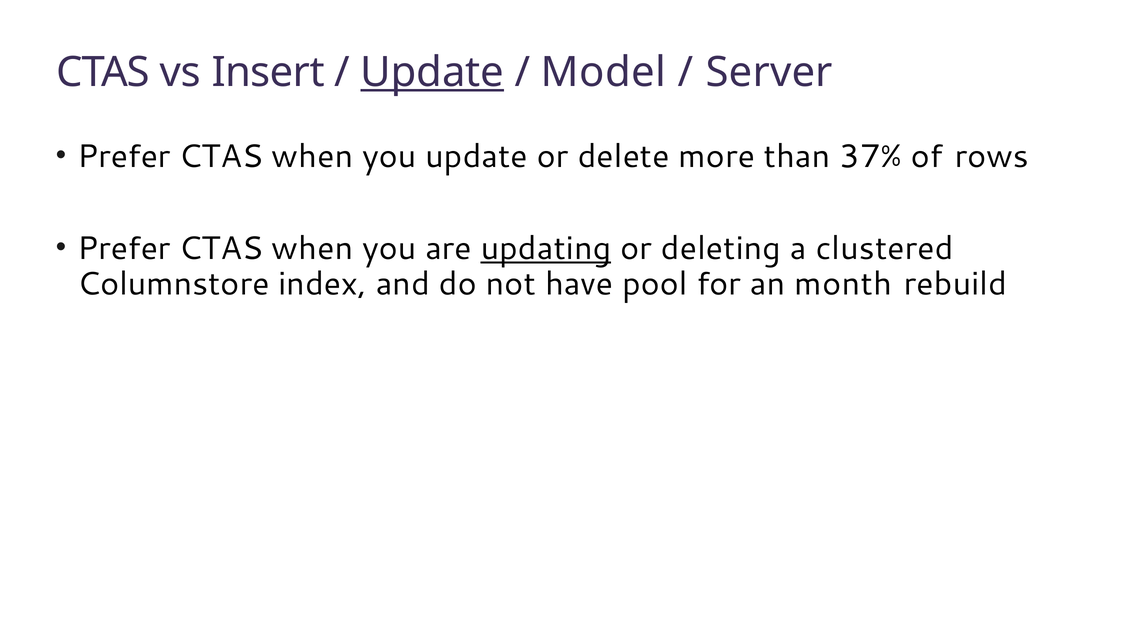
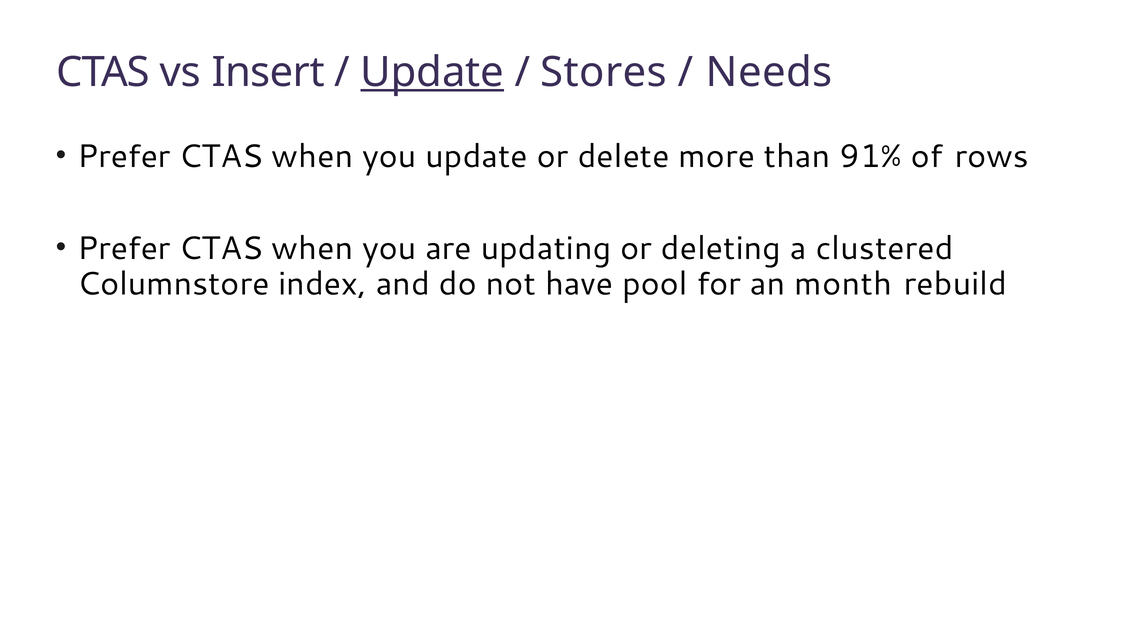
Model: Model -> Stores
Server: Server -> Needs
37%: 37% -> 91%
updating underline: present -> none
